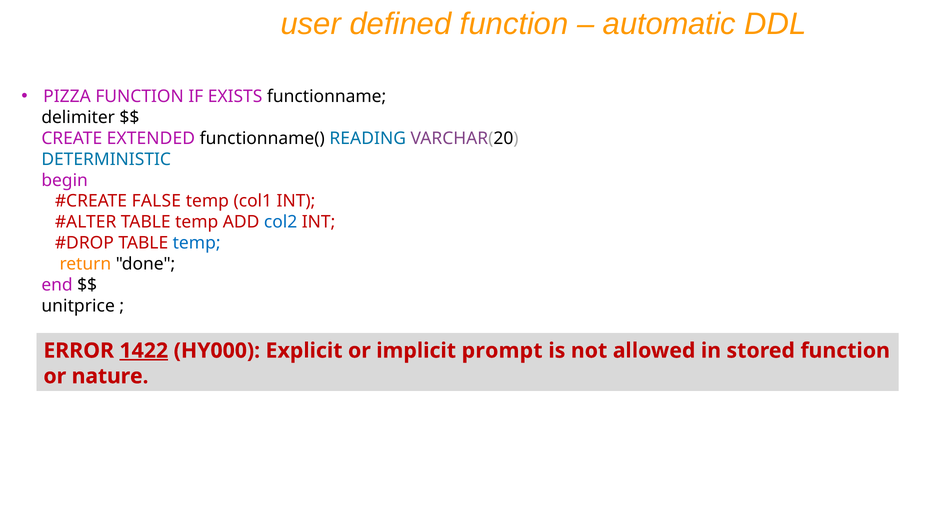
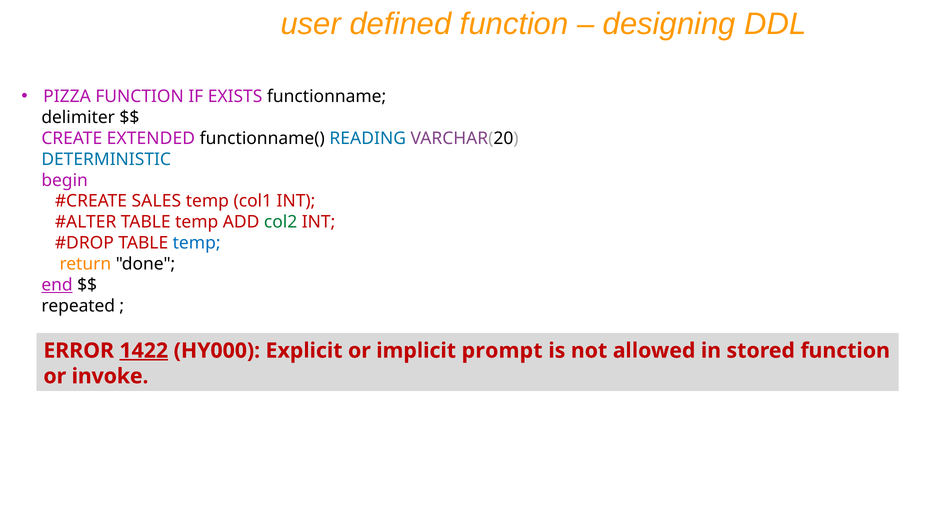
automatic: automatic -> designing
FALSE: FALSE -> SALES
col2 colour: blue -> green
end underline: none -> present
unitprice: unitprice -> repeated
nature: nature -> invoke
